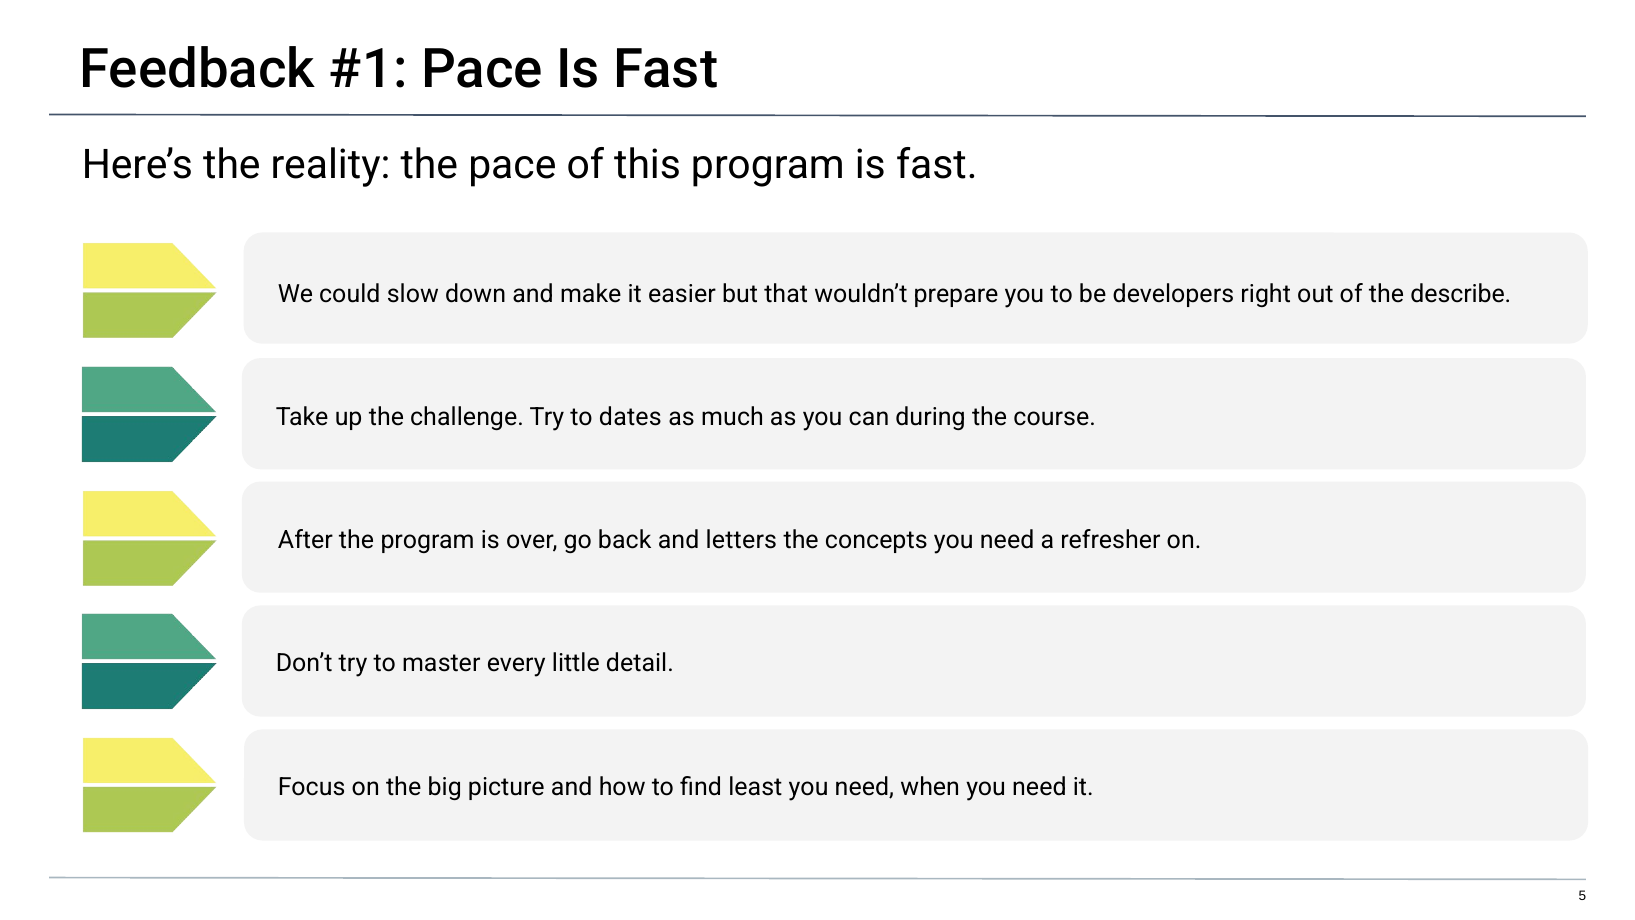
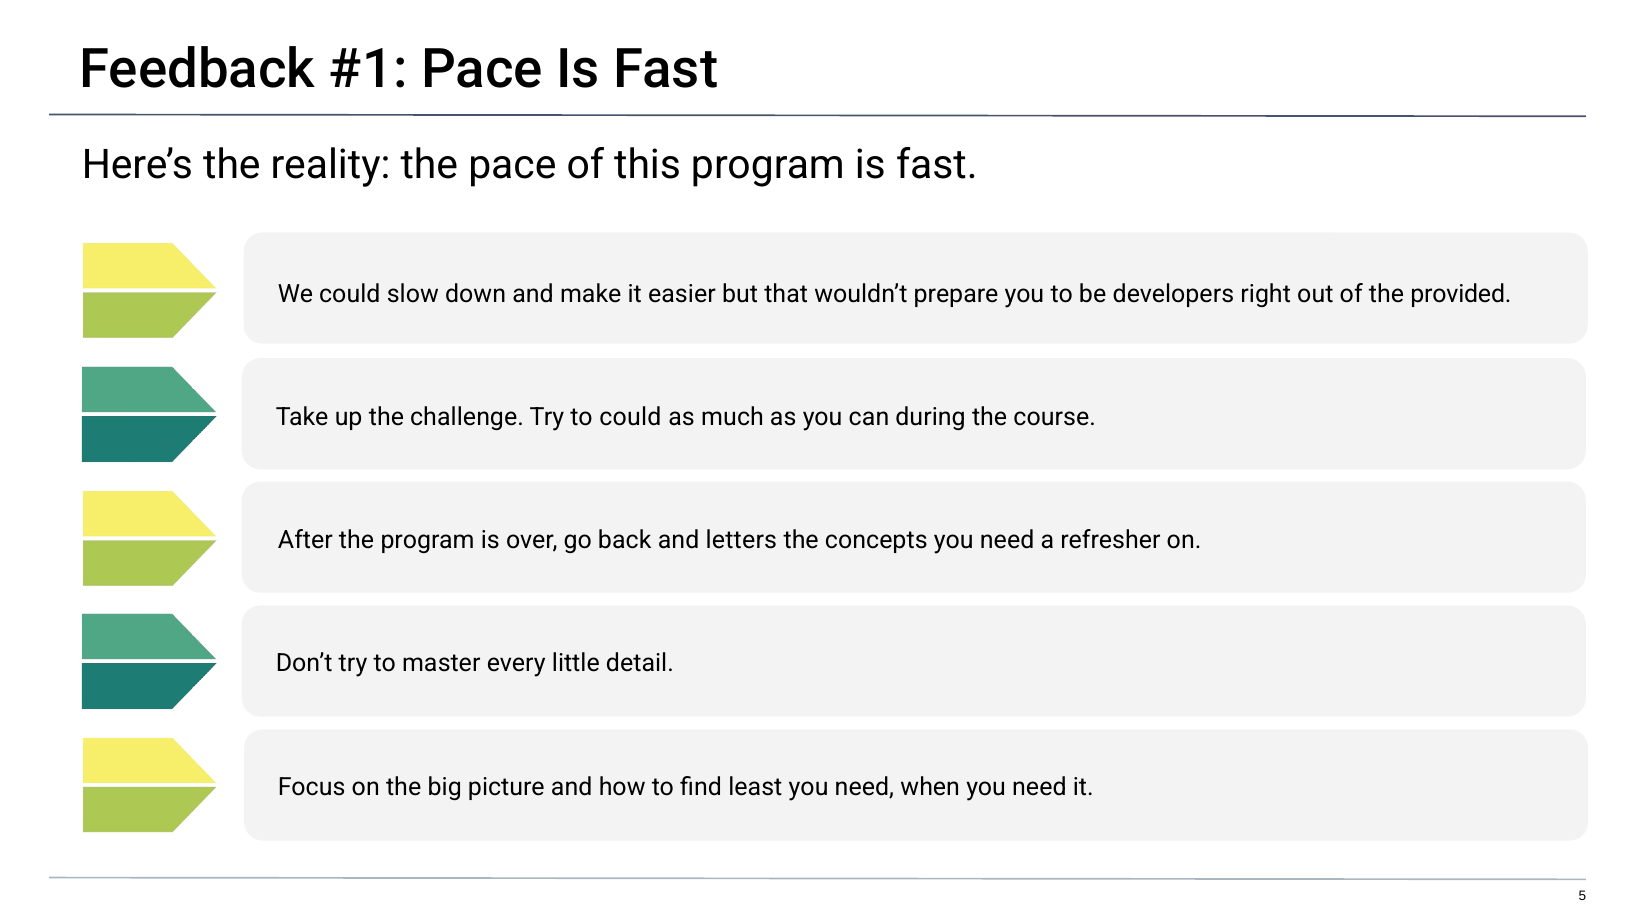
describe: describe -> provided
to dates: dates -> could
